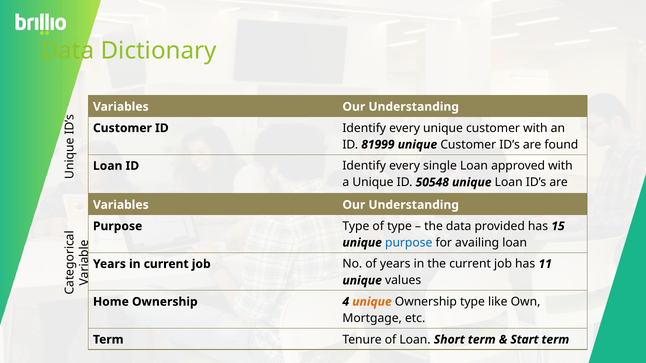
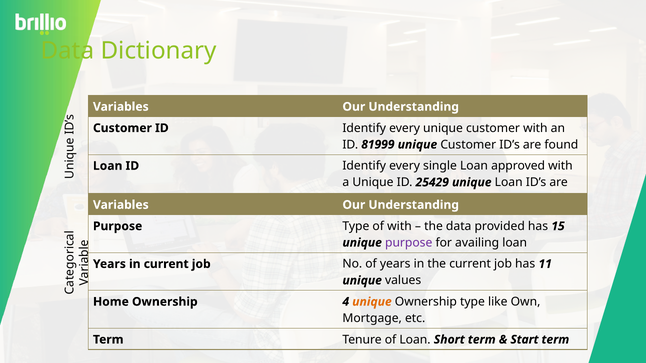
50548: 50548 -> 25429
of type: type -> with
purpose at (409, 243) colour: blue -> purple
